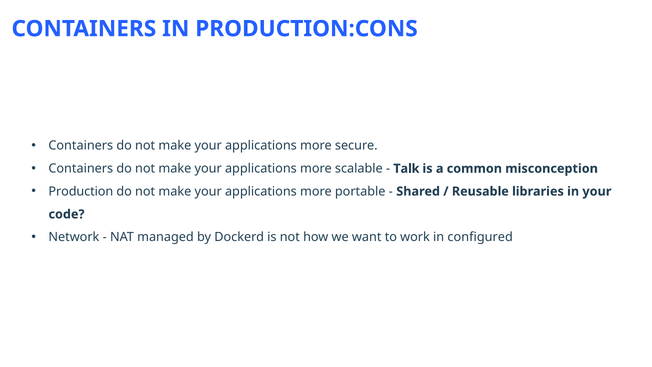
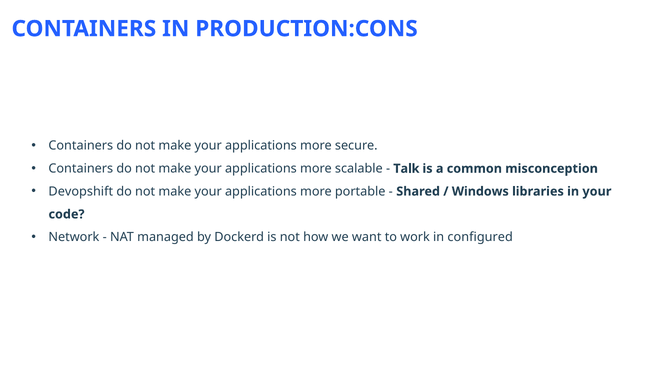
Production: Production -> Devopshift
Reusable: Reusable -> Windows
